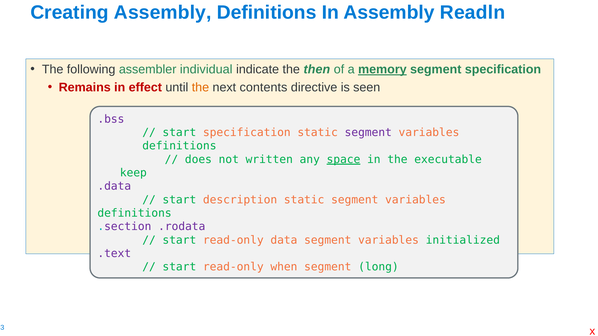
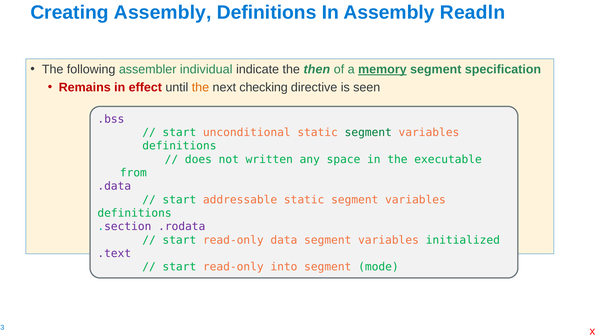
contents: contents -> checking
start specification: specification -> unconditional
segment at (368, 133) colour: purple -> green
space underline: present -> none
keep: keep -> from
description: description -> addressable
when: when -> into
long: long -> mode
